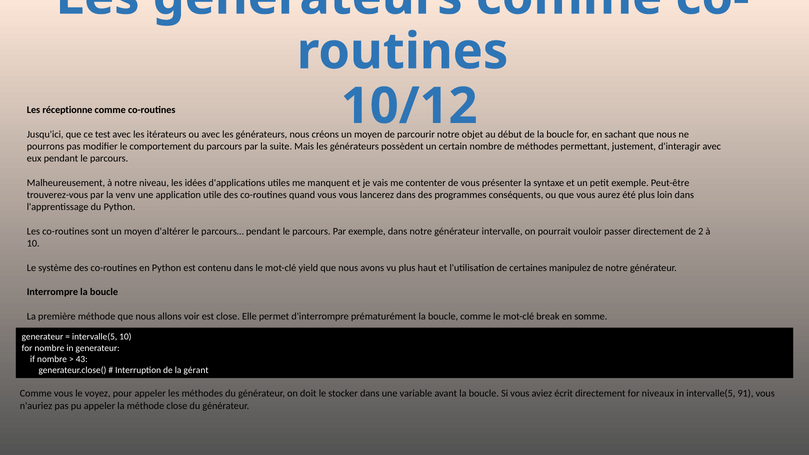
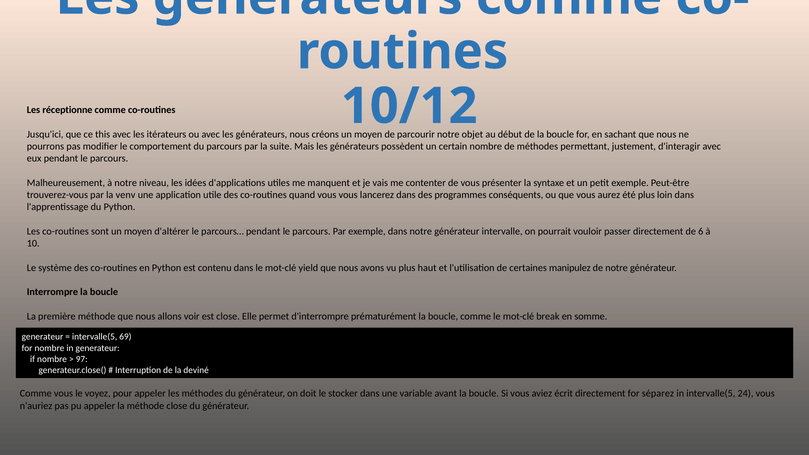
test: test -> this
2: 2 -> 6
intervalle(5 10: 10 -> 69
43: 43 -> 97
gérant: gérant -> deviné
niveaux: niveaux -> séparez
91: 91 -> 24
